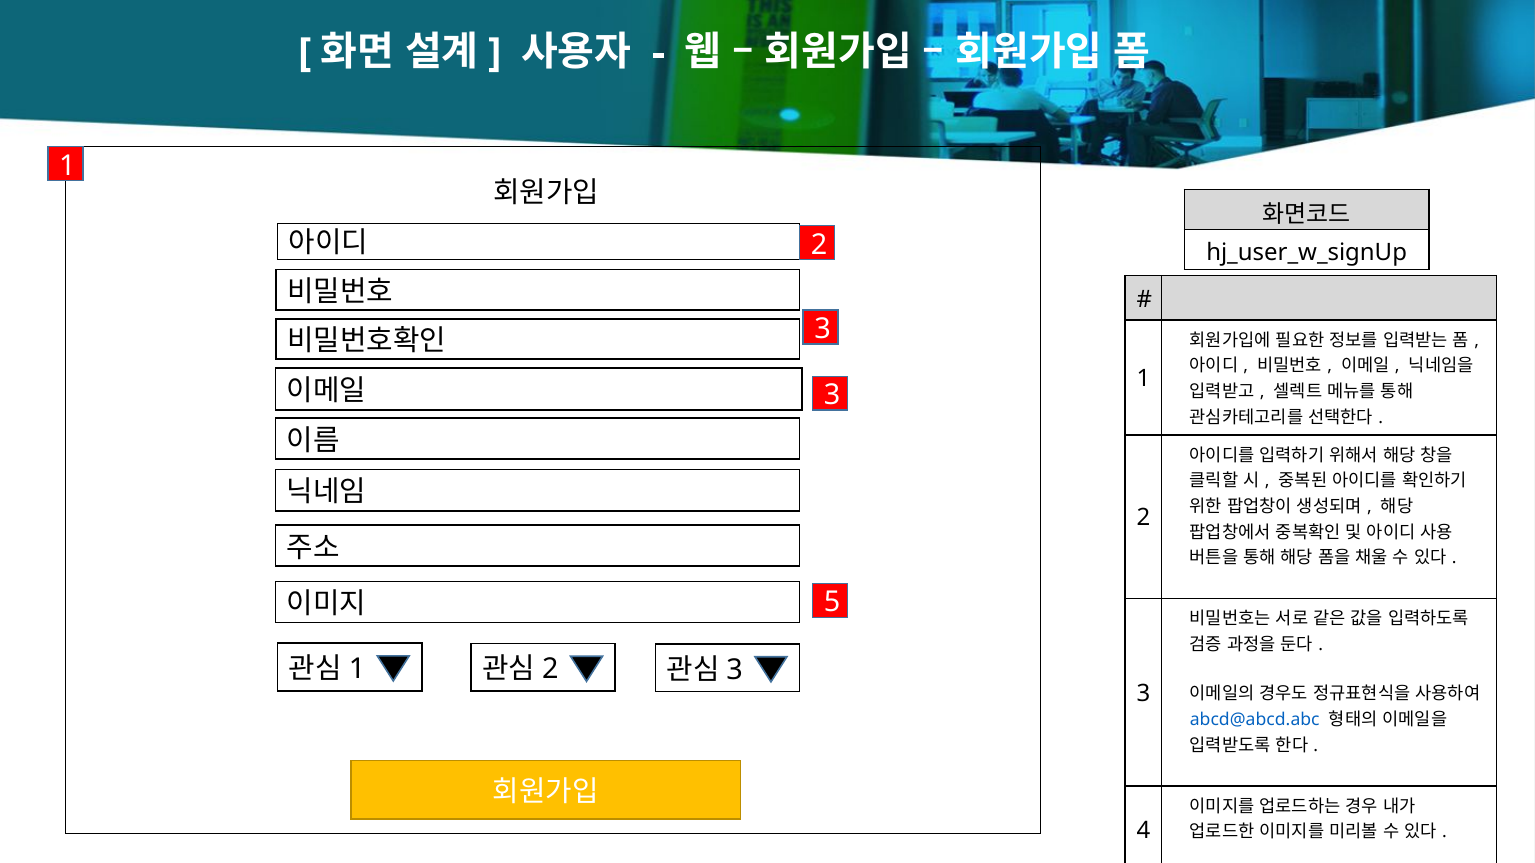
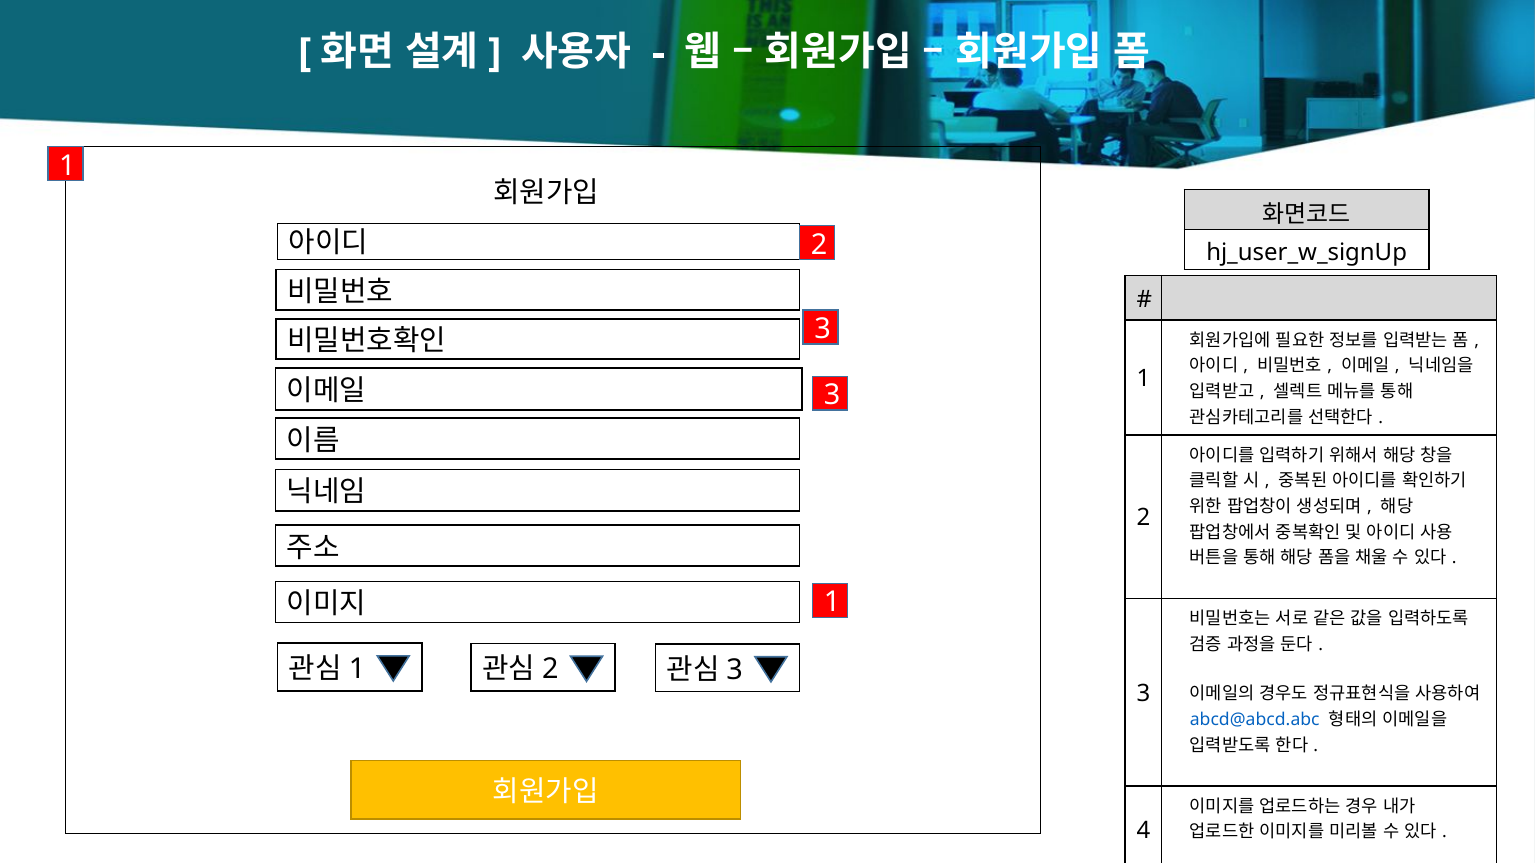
5 at (832, 603): 5 -> 1
